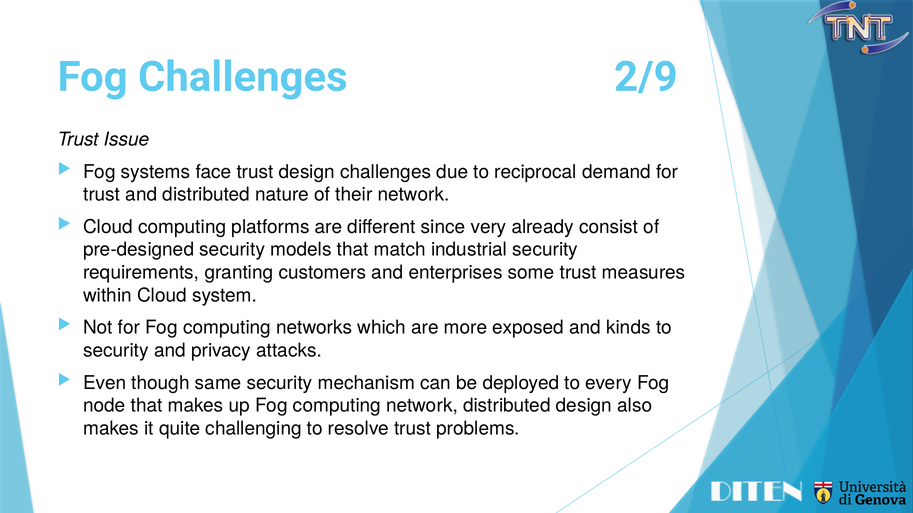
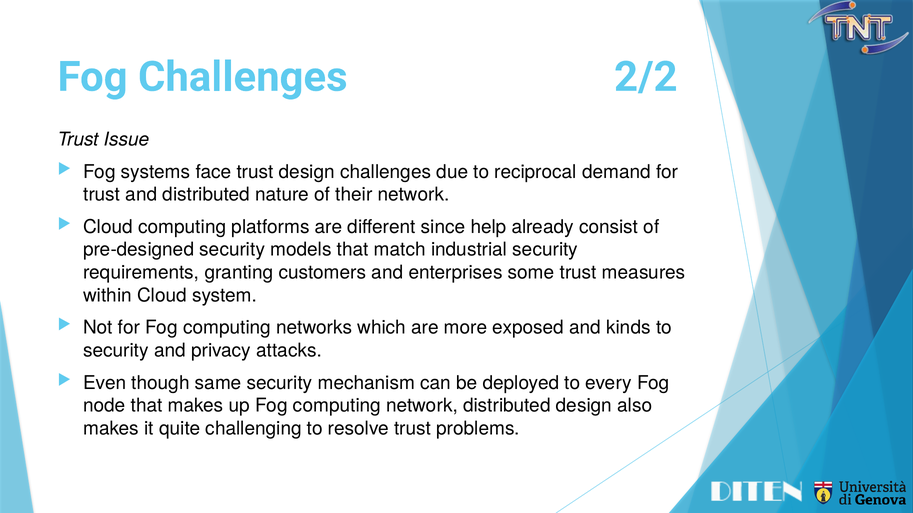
2/9: 2/9 -> 2/2
very: very -> help
